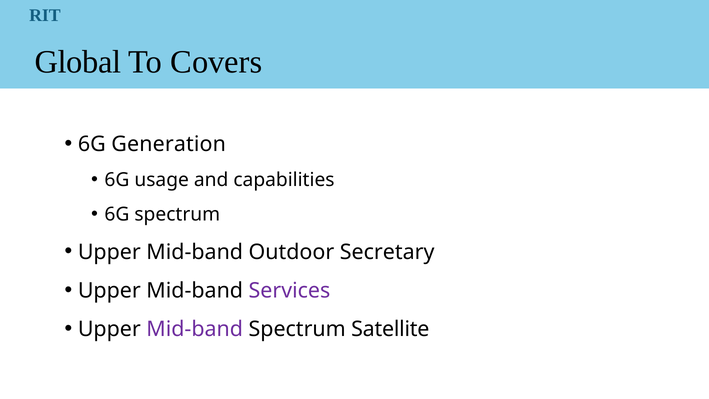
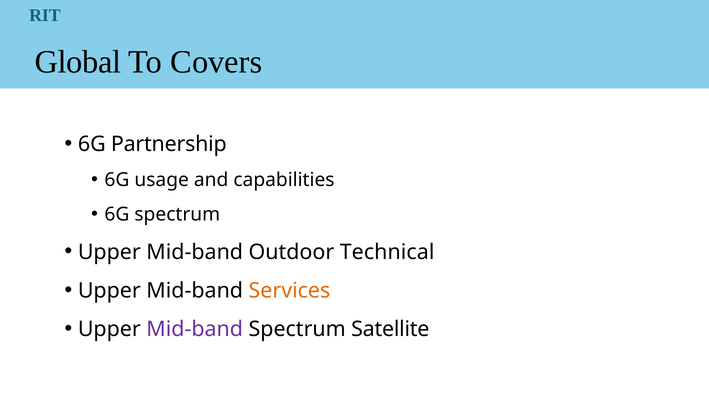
Generation: Generation -> Partnership
Secretary: Secretary -> Technical
Services colour: purple -> orange
